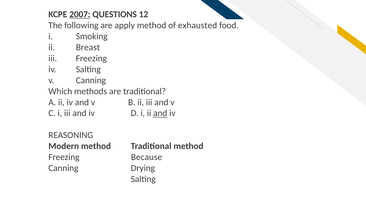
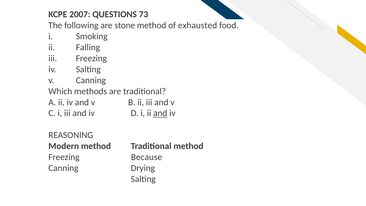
2007 underline: present -> none
12: 12 -> 73
apply: apply -> stone
Breast: Breast -> Falling
